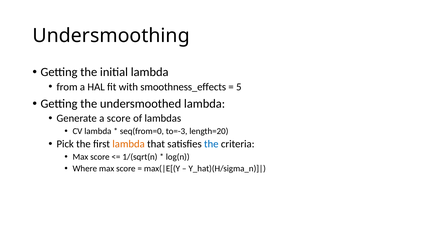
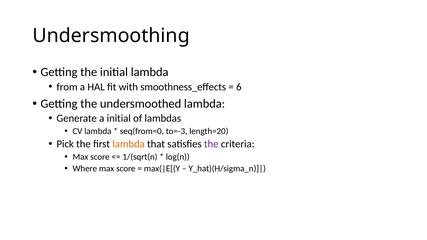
5: 5 -> 6
a score: score -> initial
the at (211, 144) colour: blue -> purple
